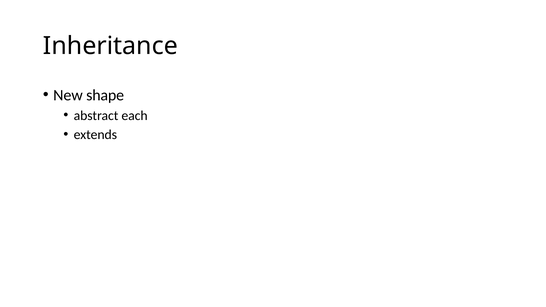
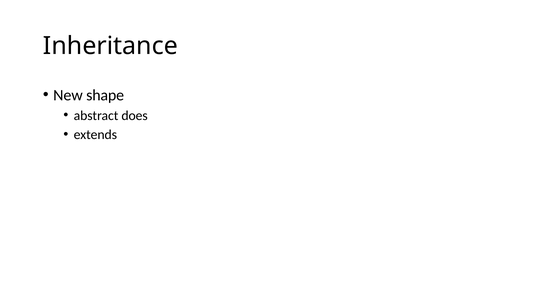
each: each -> does
